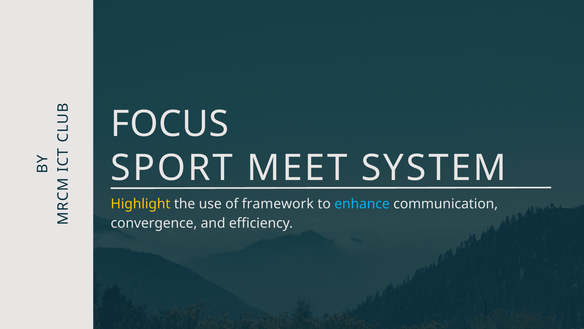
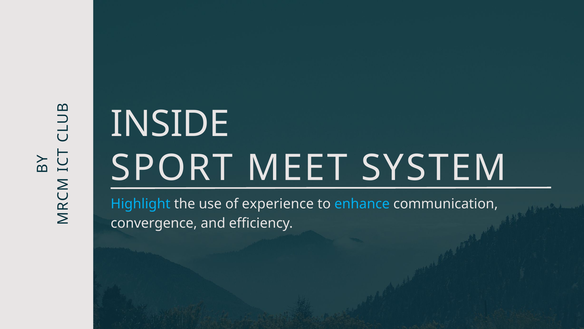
FOCUS: FOCUS -> INSIDE
Highlight colour: yellow -> light blue
framework: framework -> experience
